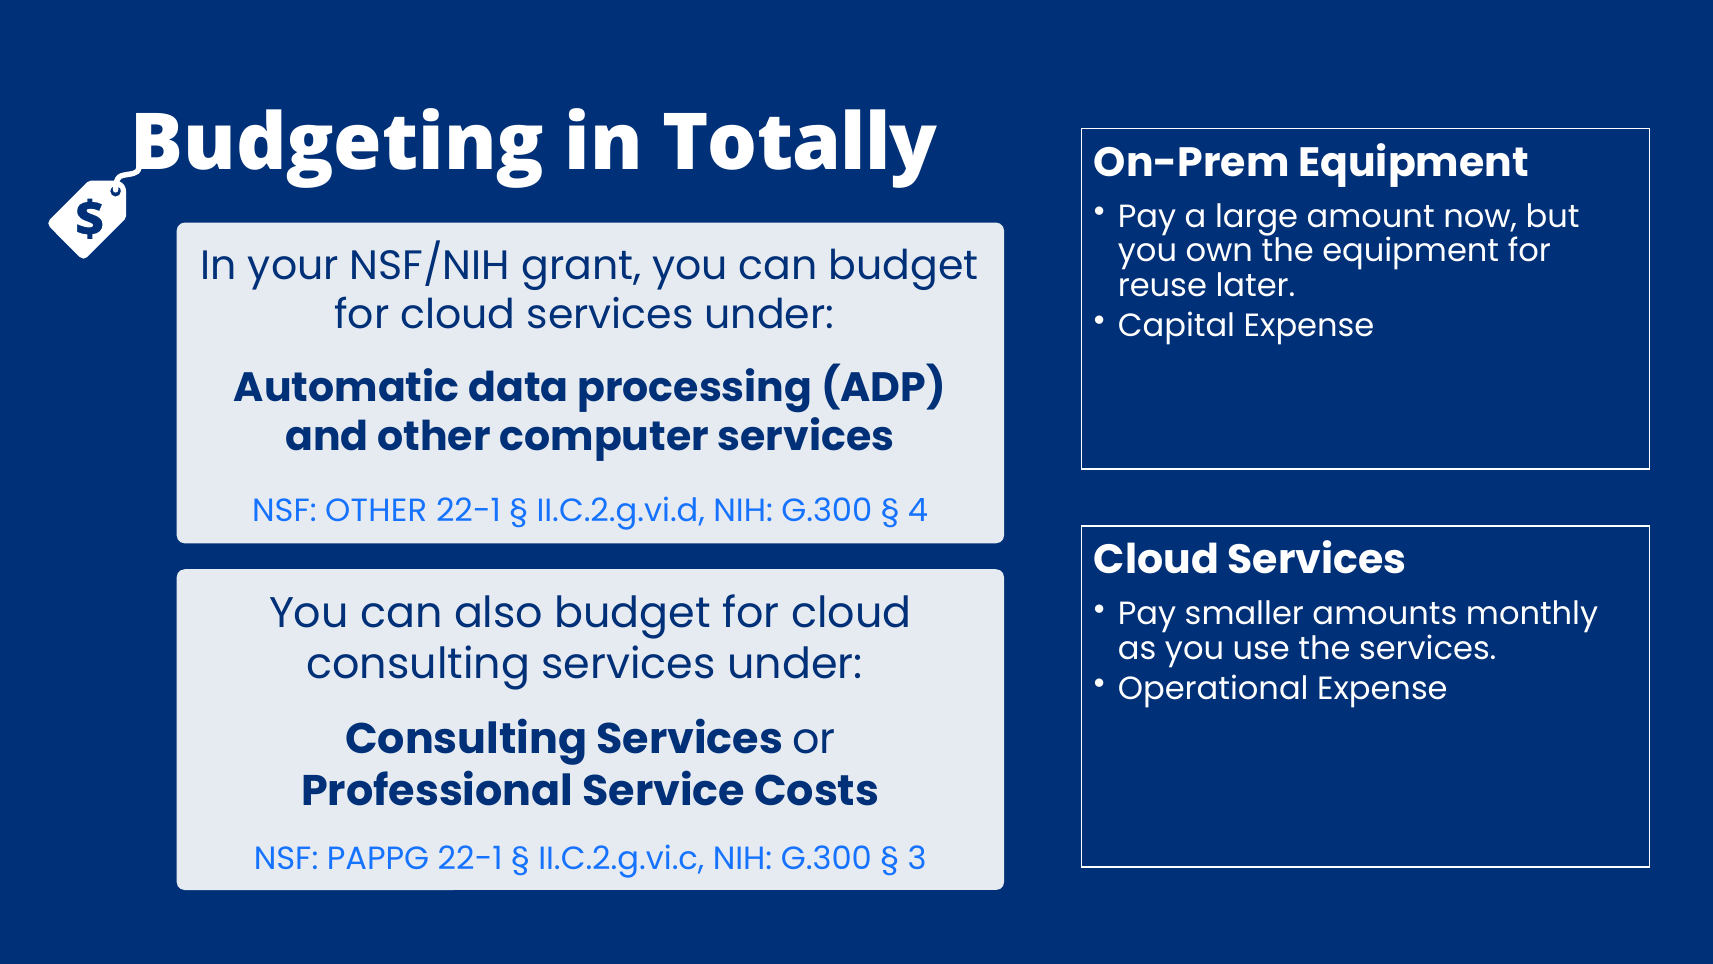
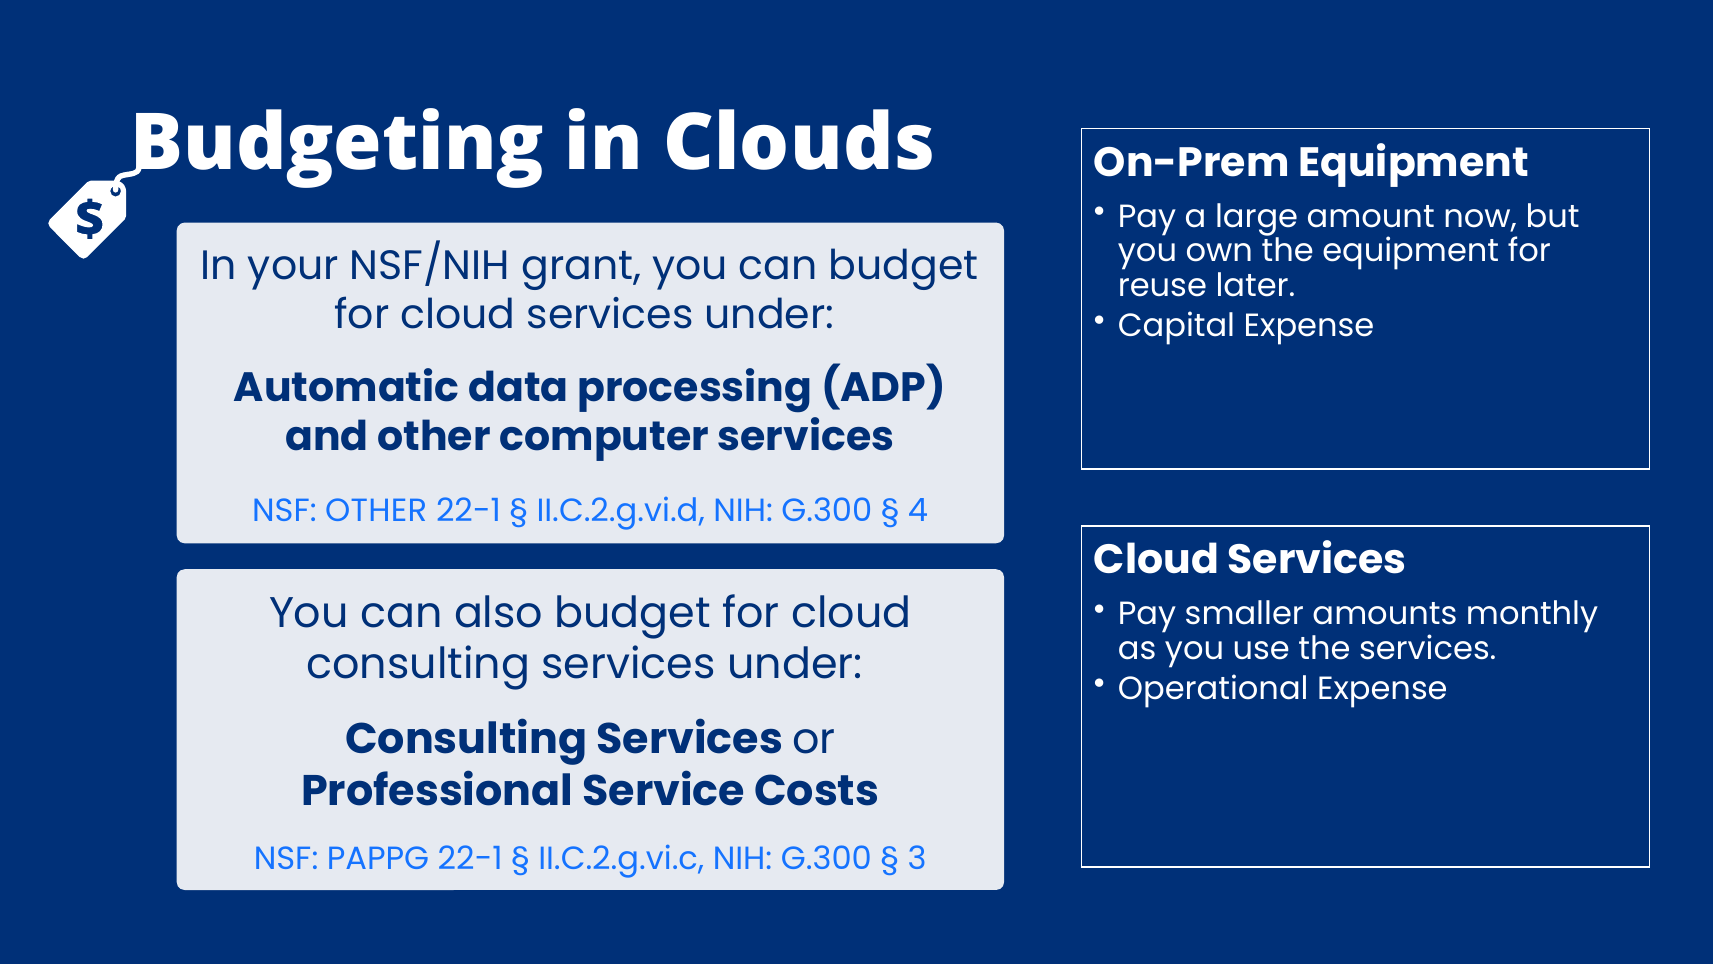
Totally: Totally -> Clouds
